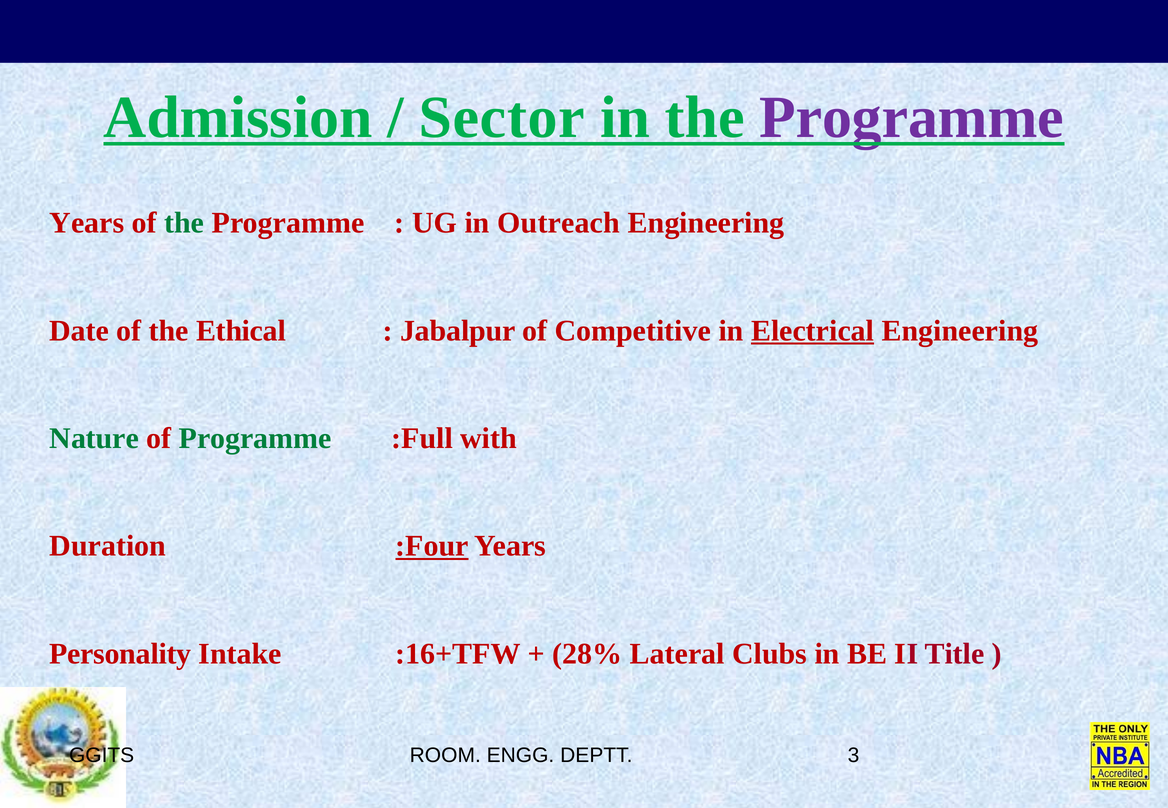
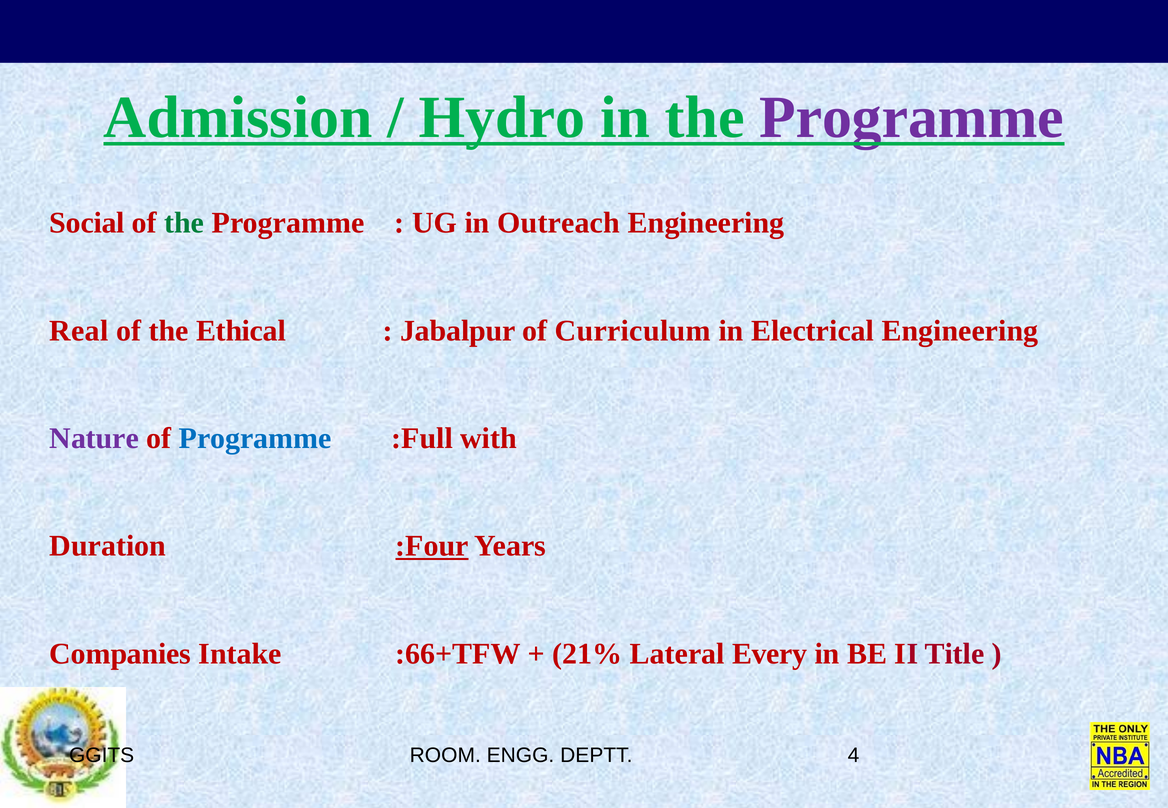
Sector: Sector -> Hydro
Years at (87, 223): Years -> Social
Date: Date -> Real
Competitive: Competitive -> Curriculum
Electrical underline: present -> none
Nature colour: green -> purple
Programme at (255, 439) colour: green -> blue
Personality: Personality -> Companies
:16+TFW: :16+TFW -> :66+TFW
28%: 28% -> 21%
Clubs: Clubs -> Every
3: 3 -> 4
